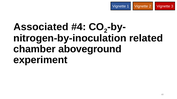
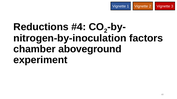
Associated: Associated -> Reductions
related: related -> factors
